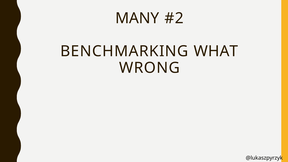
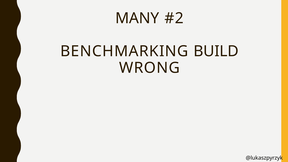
WHAT: WHAT -> BUILD
